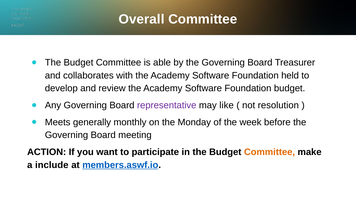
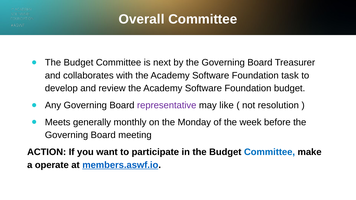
able: able -> next
held: held -> task
Committee at (270, 152) colour: orange -> blue
include: include -> operate
